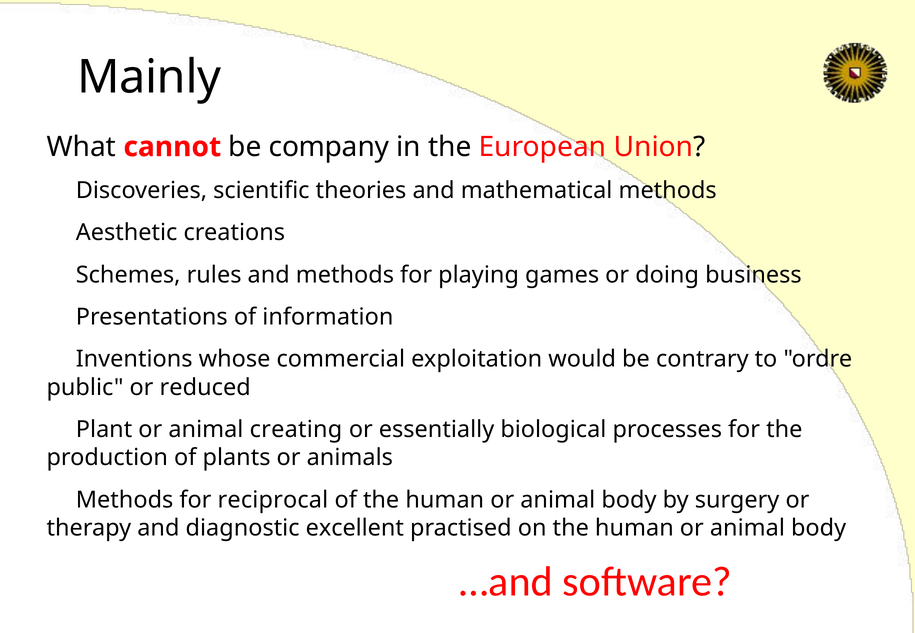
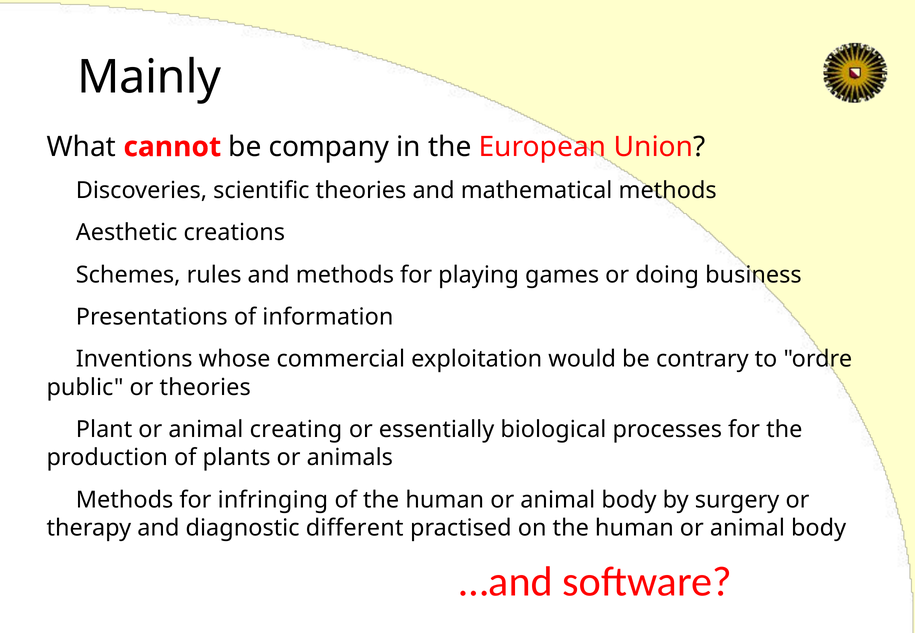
or reduced: reduced -> theories
reciprocal: reciprocal -> infringing
excellent: excellent -> different
